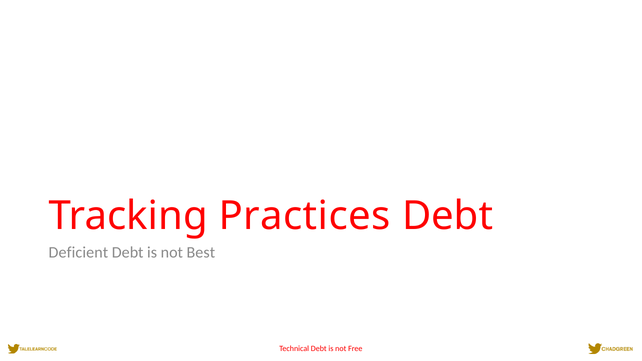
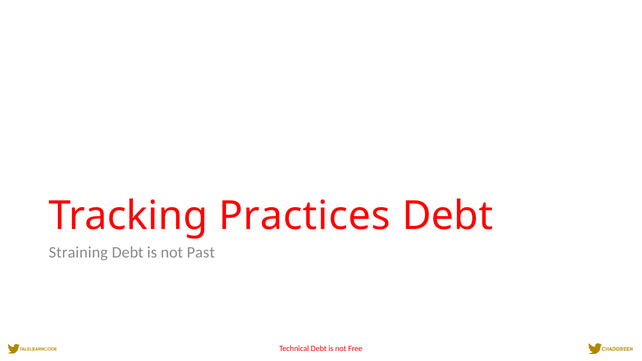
Deficient: Deficient -> Straining
Best: Best -> Past
